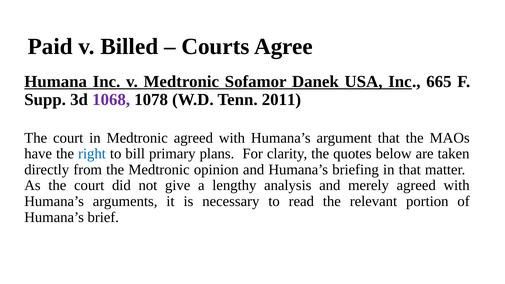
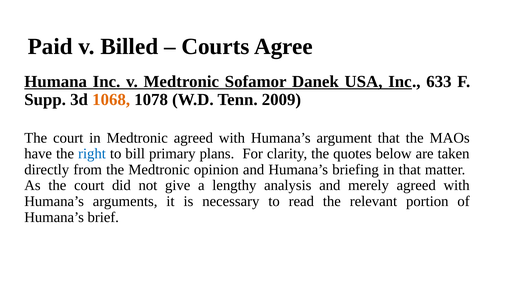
665: 665 -> 633
1068 colour: purple -> orange
2011: 2011 -> 2009
